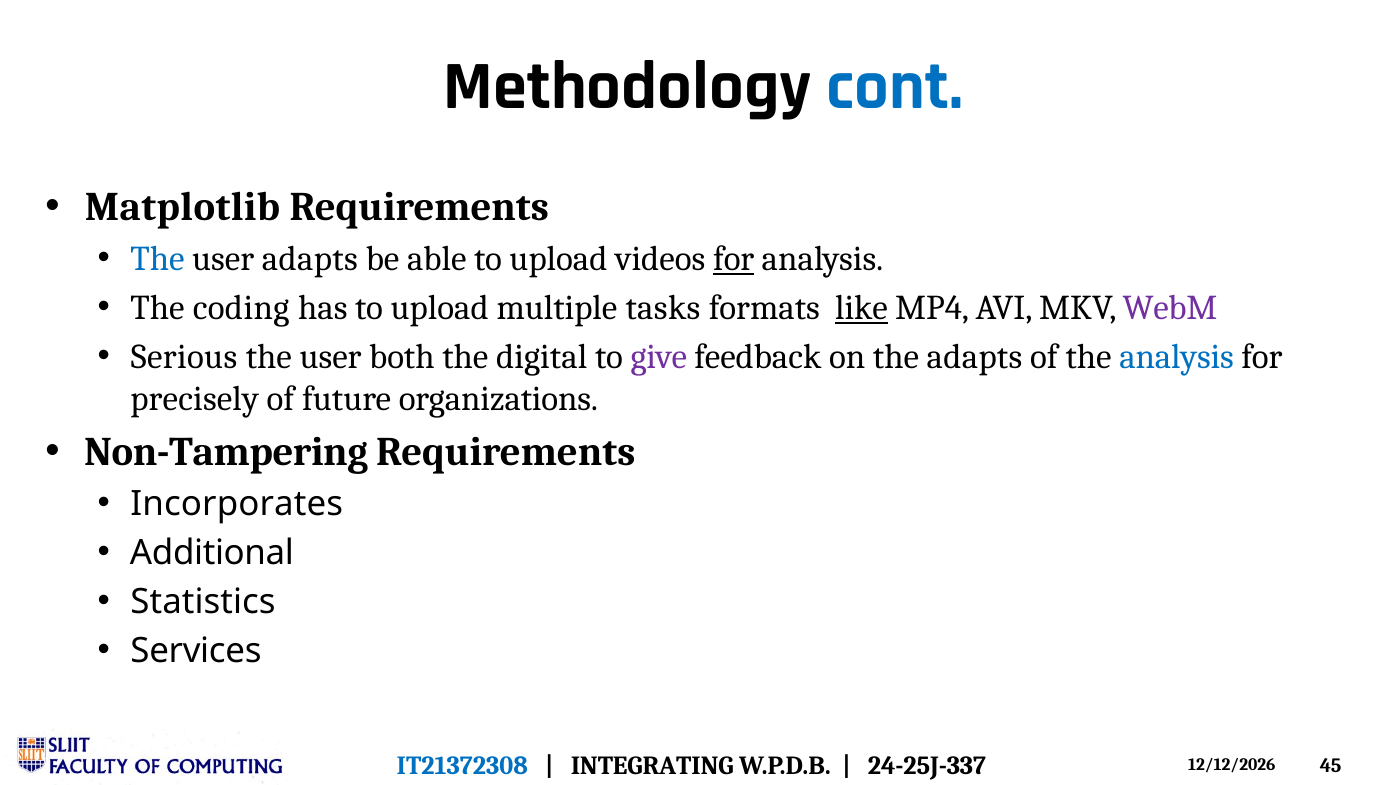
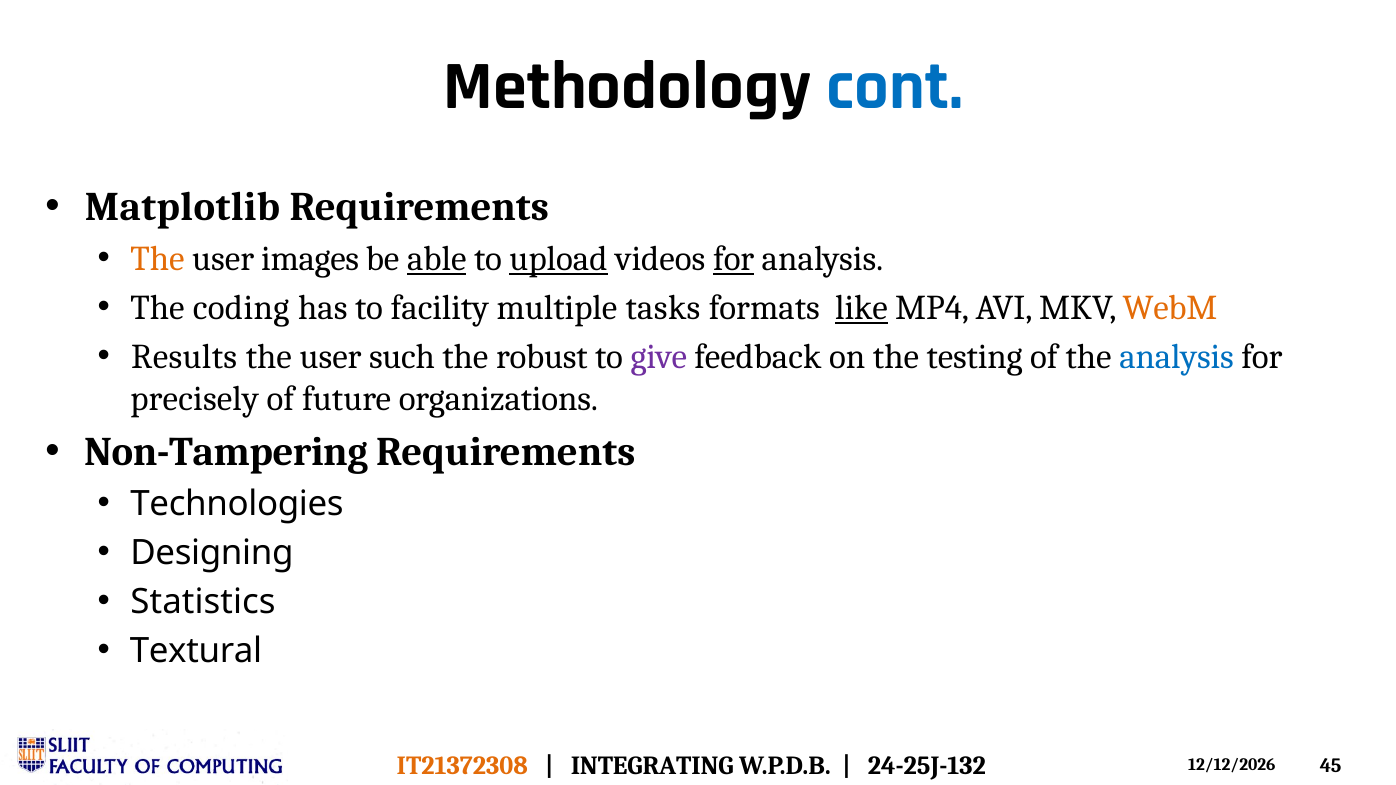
The at (157, 259) colour: blue -> orange
user adapts: adapts -> images
able underline: none -> present
upload at (558, 259) underline: none -> present
has to upload: upload -> facility
WebM colour: purple -> orange
Serious: Serious -> Results
both: both -> such
digital: digital -> robust
the adapts: adapts -> testing
Incorporates: Incorporates -> Technologies
Additional: Additional -> Designing
Services: Services -> Textural
IT21372308 colour: blue -> orange
24-25J-337: 24-25J-337 -> 24-25J-132
